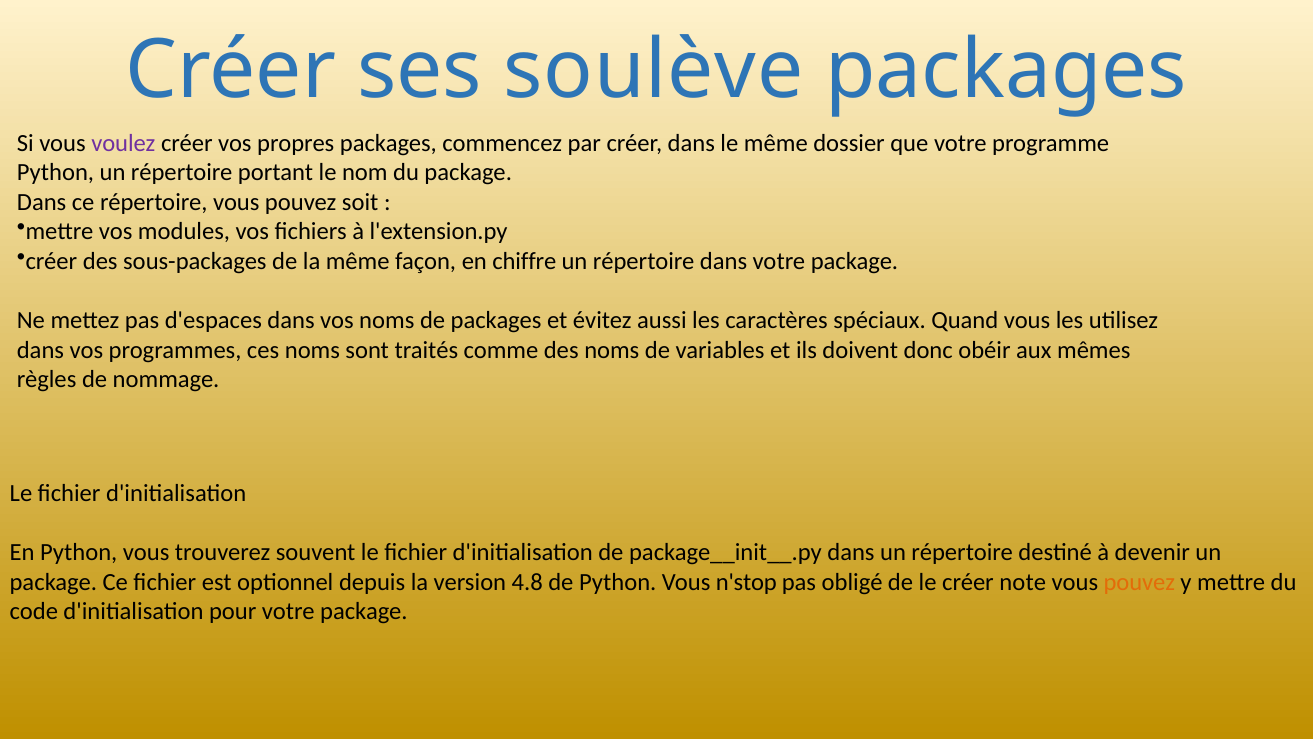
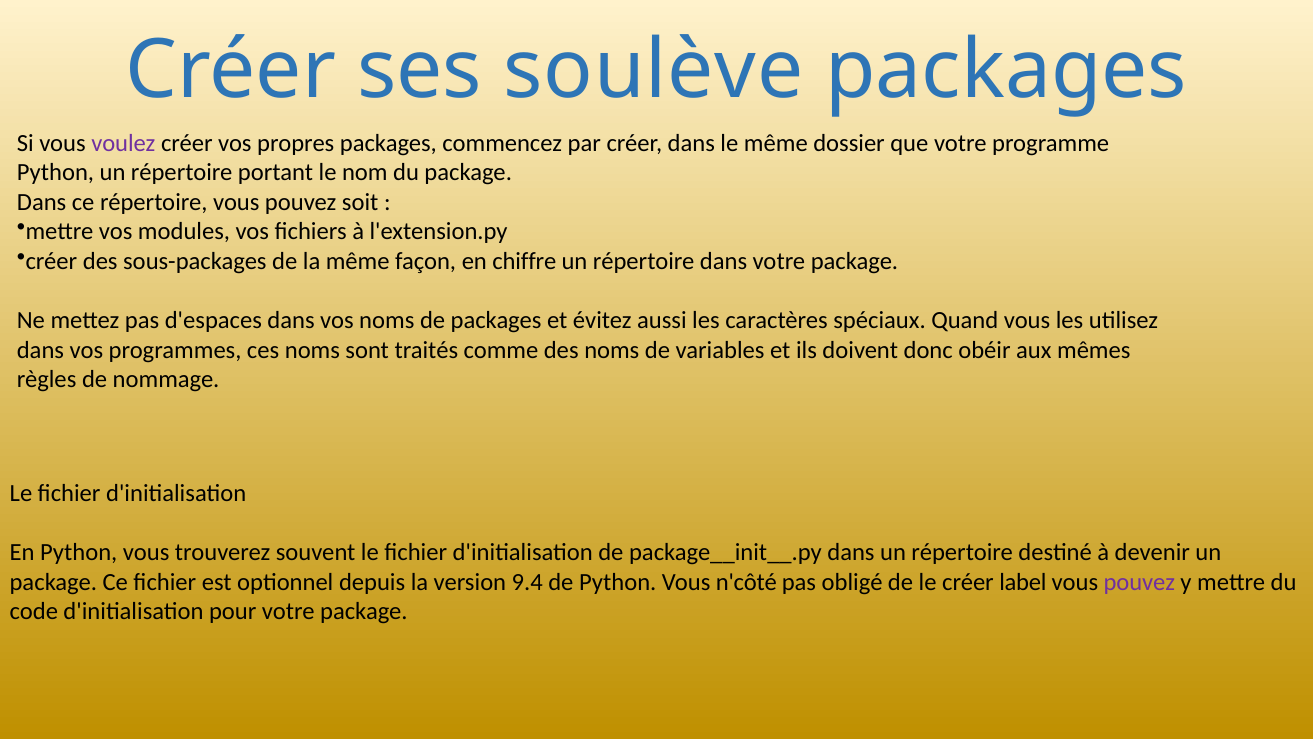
4.8: 4.8 -> 9.4
n'stop: n'stop -> n'côté
note: note -> label
pouvez at (1139, 582) colour: orange -> purple
